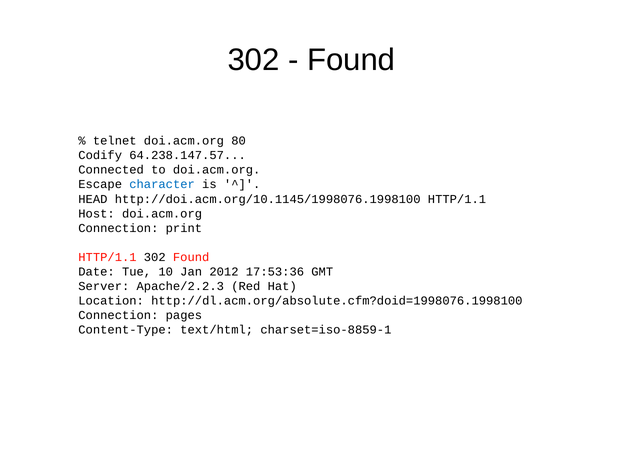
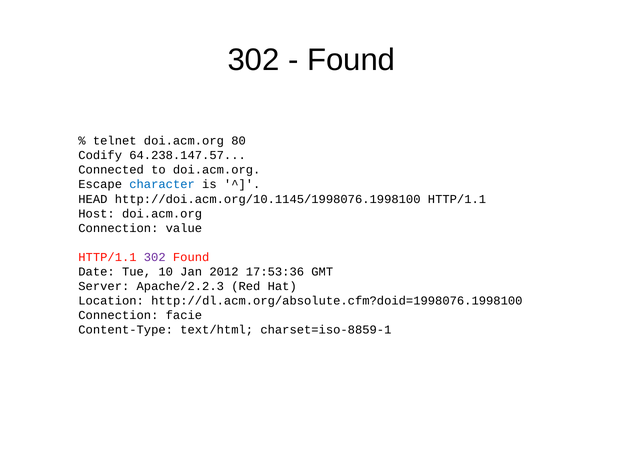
print: print -> value
302 at (155, 257) colour: black -> purple
pages: pages -> facie
